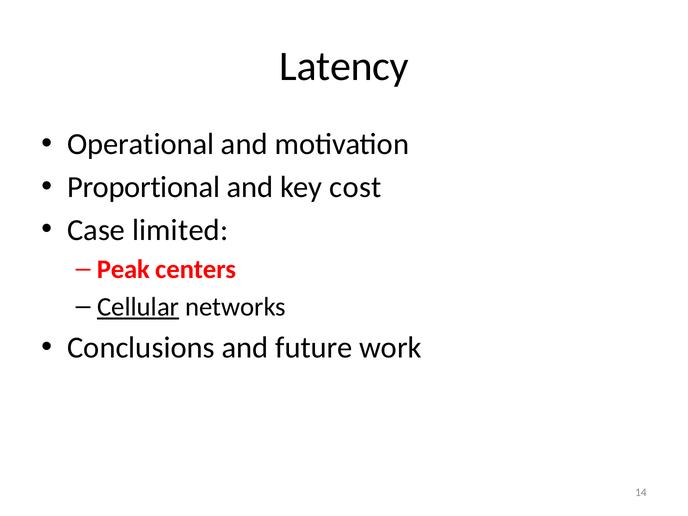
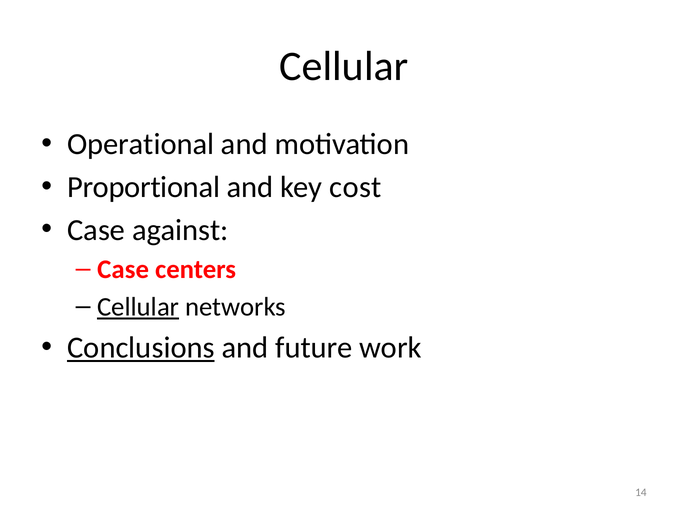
Latency at (344, 67): Latency -> Cellular
limited: limited -> against
Peak at (123, 269): Peak -> Case
Conclusions underline: none -> present
